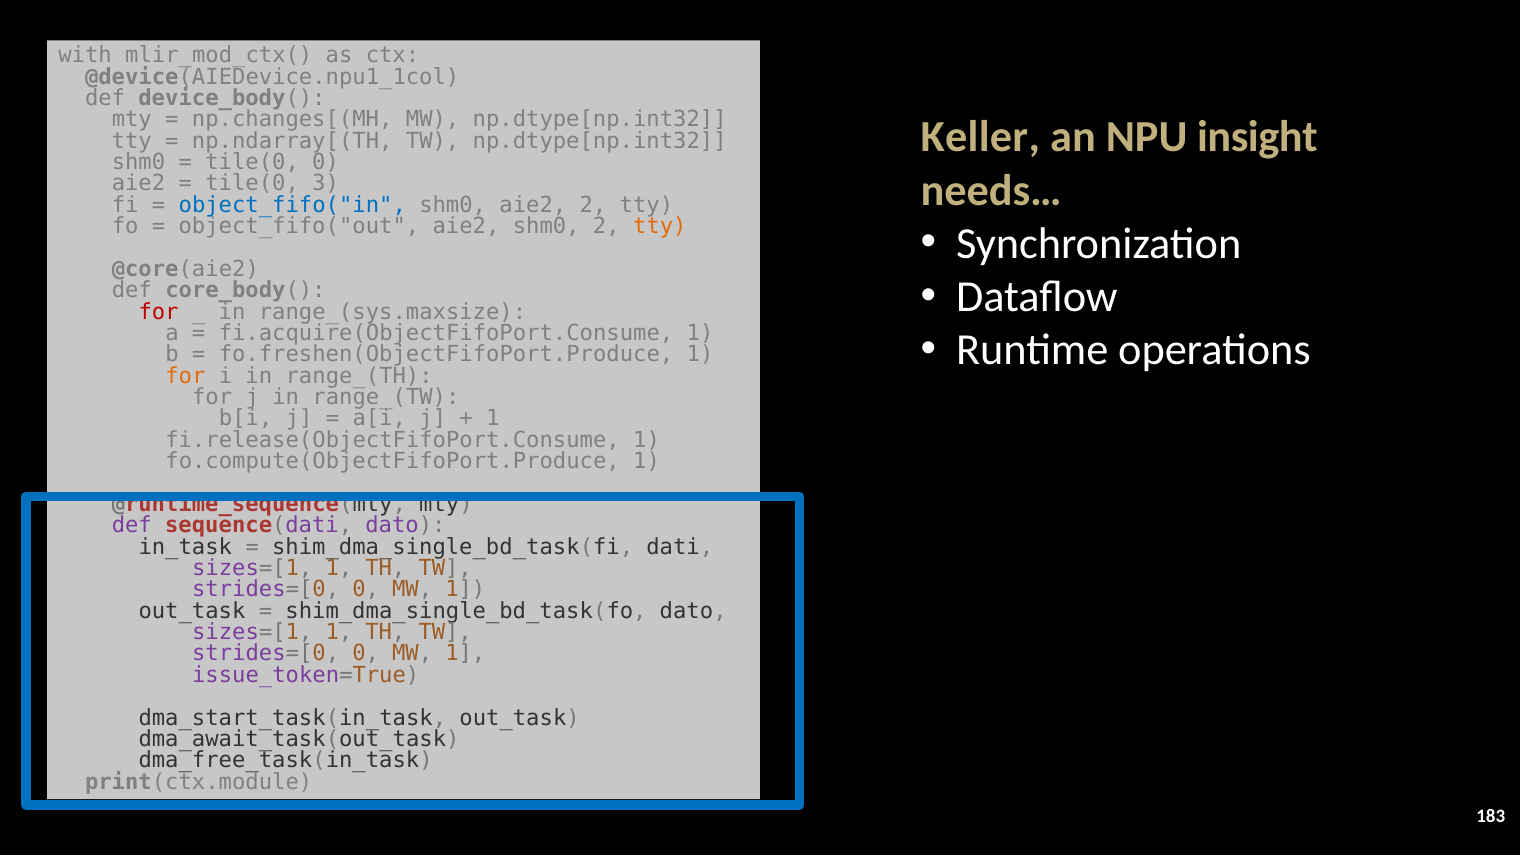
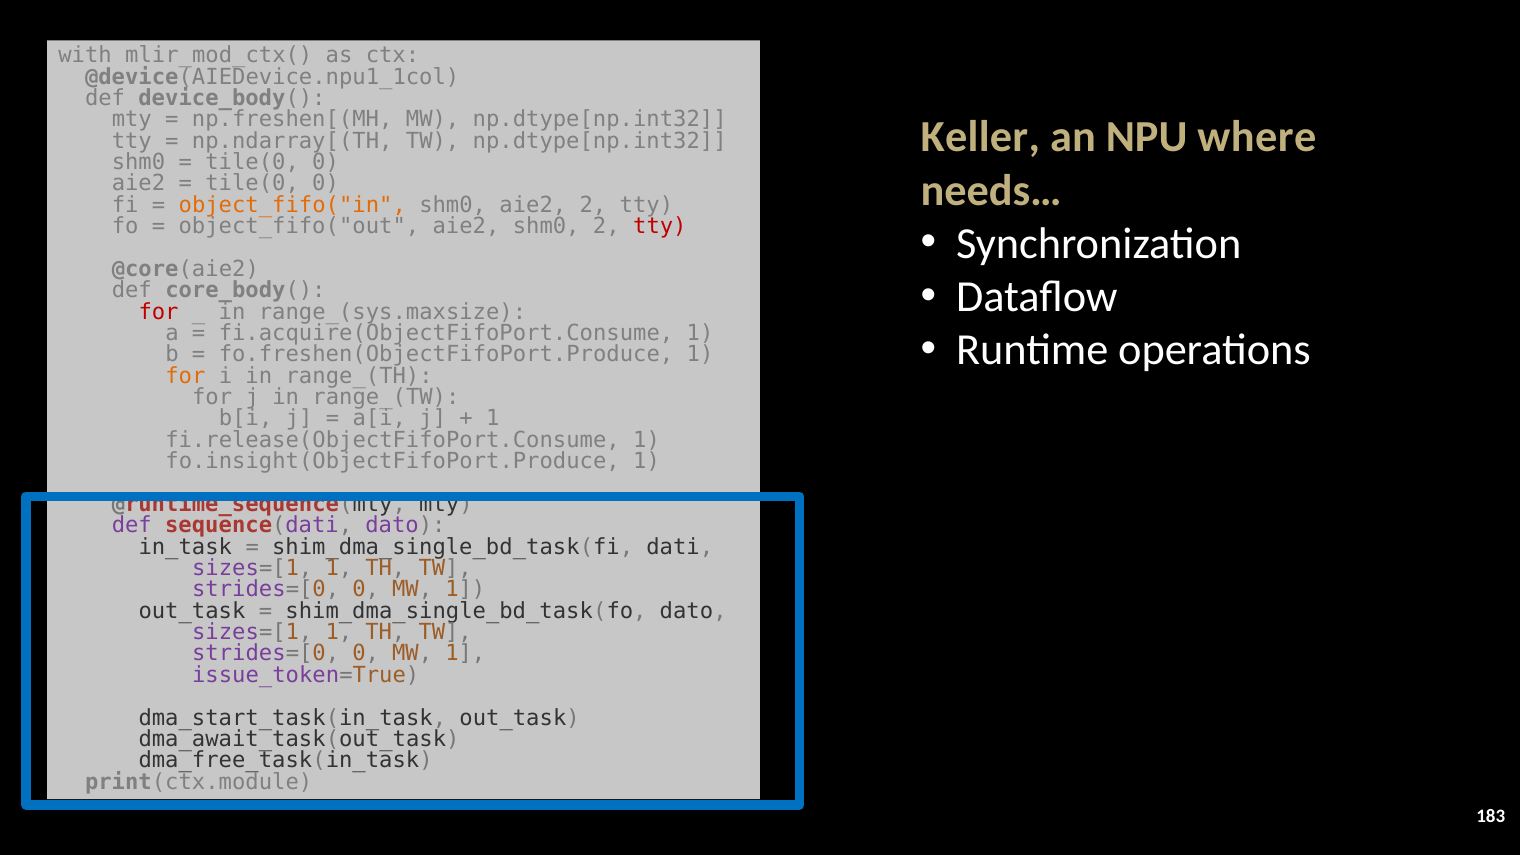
np.changes[(MH: np.changes[(MH -> np.freshen[(MH
insight: insight -> where
3 at (326, 184): 3 -> 0
object_fifo("in colour: blue -> orange
tty at (660, 226) colour: orange -> red
fo.compute(ObjectFifoPort.Produce: fo.compute(ObjectFifoPort.Produce -> fo.insight(ObjectFifoPort.Produce
